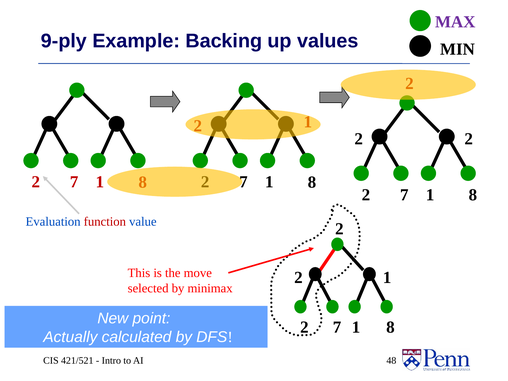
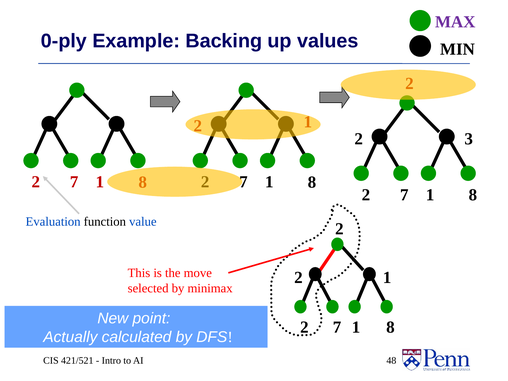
9-ply: 9-ply -> 0-ply
2 at (469, 139): 2 -> 3
function colour: red -> black
